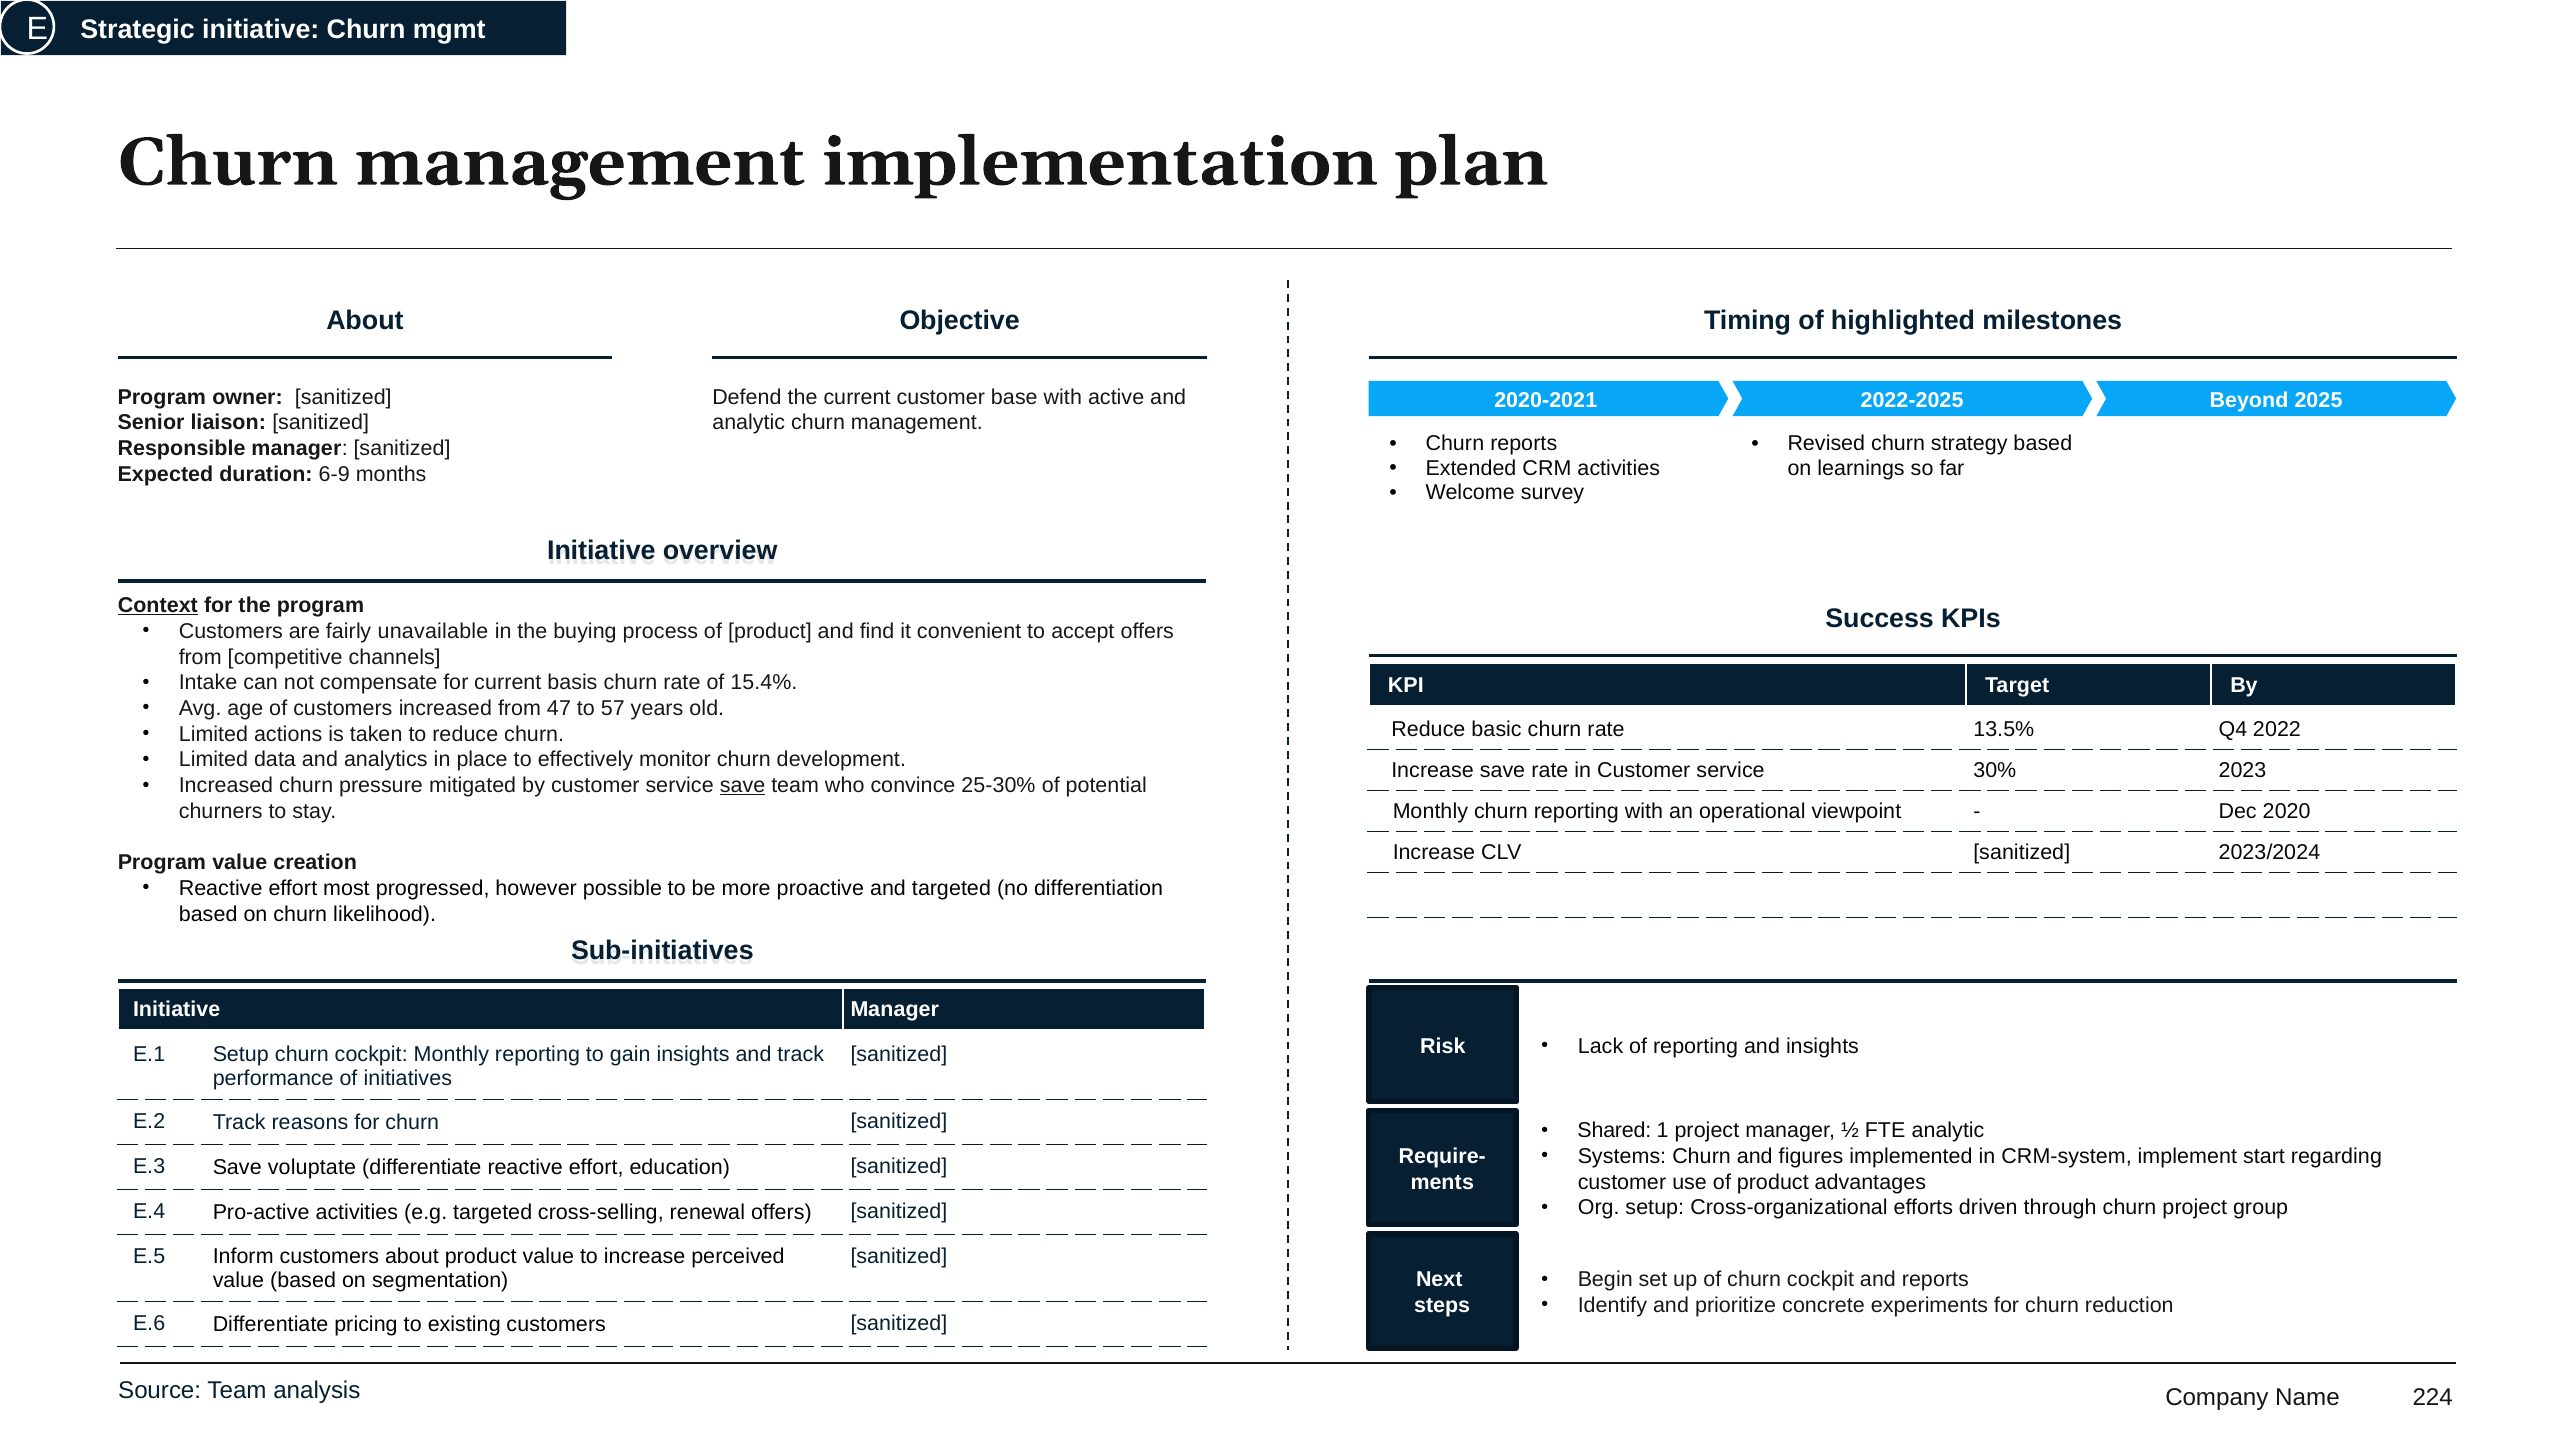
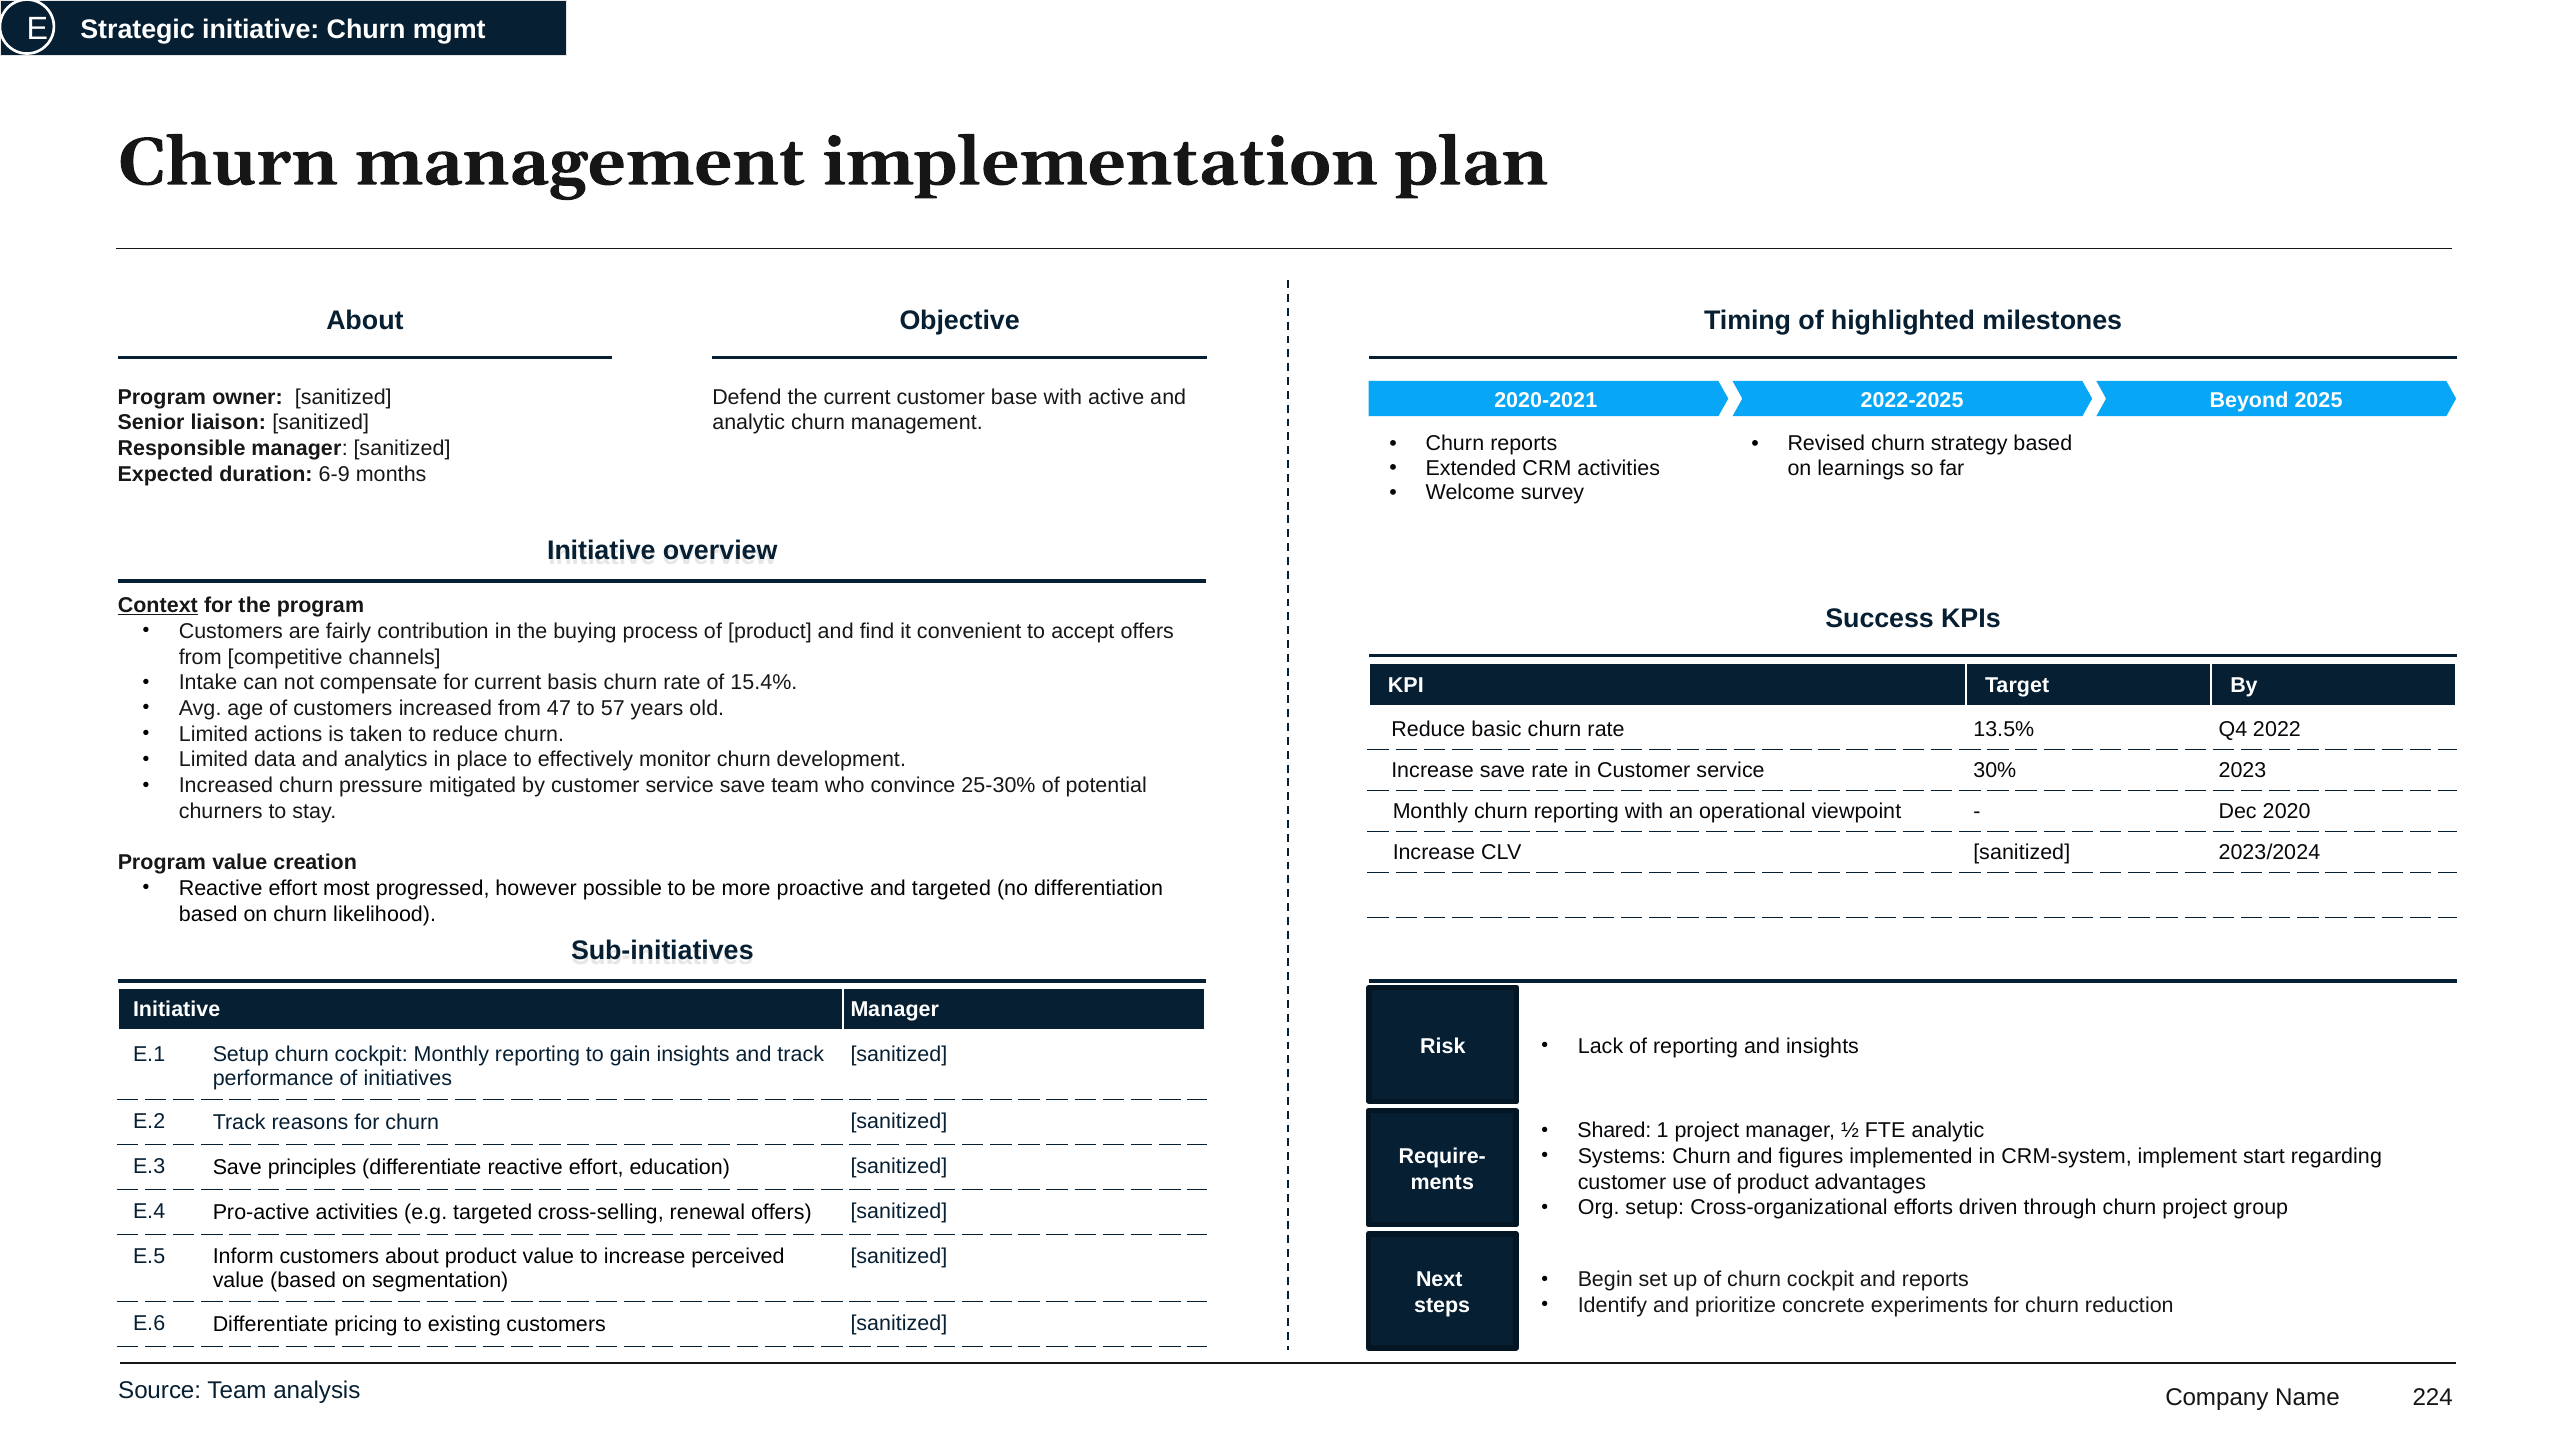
unavailable: unavailable -> contribution
save at (743, 786) underline: present -> none
voluptate: voluptate -> principles
